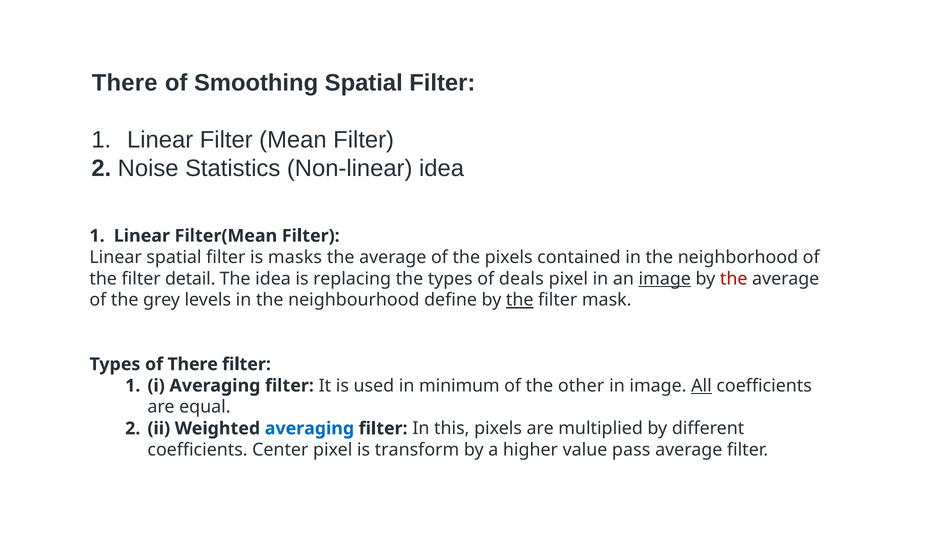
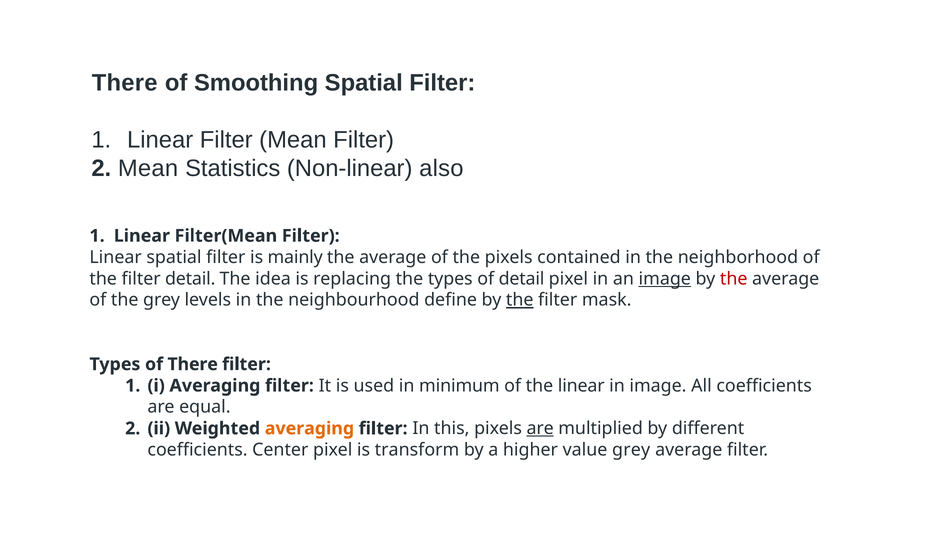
2 Noise: Noise -> Mean
Non-linear idea: idea -> also
masks: masks -> mainly
of deals: deals -> detail
the other: other -> linear
All underline: present -> none
averaging at (309, 429) colour: blue -> orange
are at (540, 429) underline: none -> present
value pass: pass -> grey
